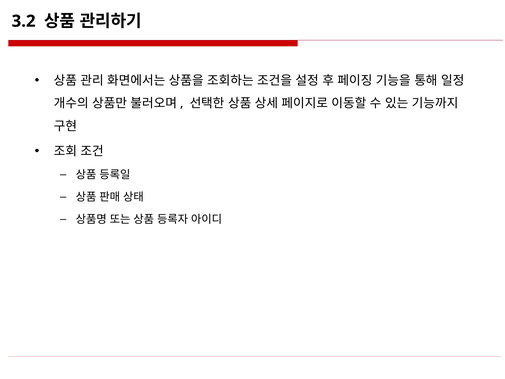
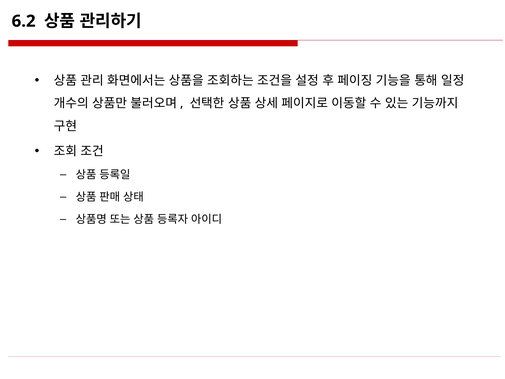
3.2: 3.2 -> 6.2
